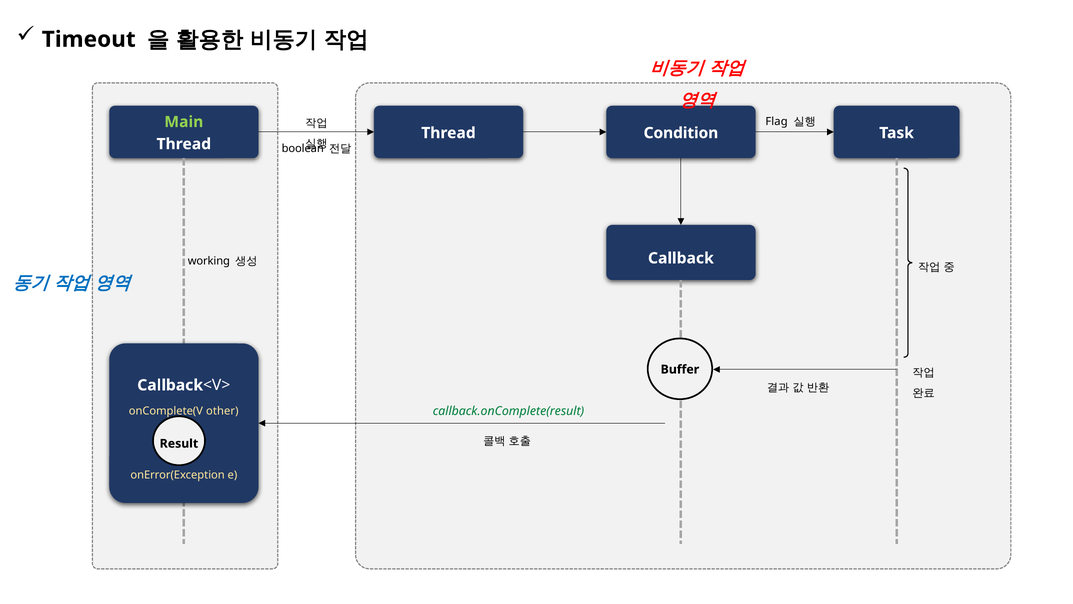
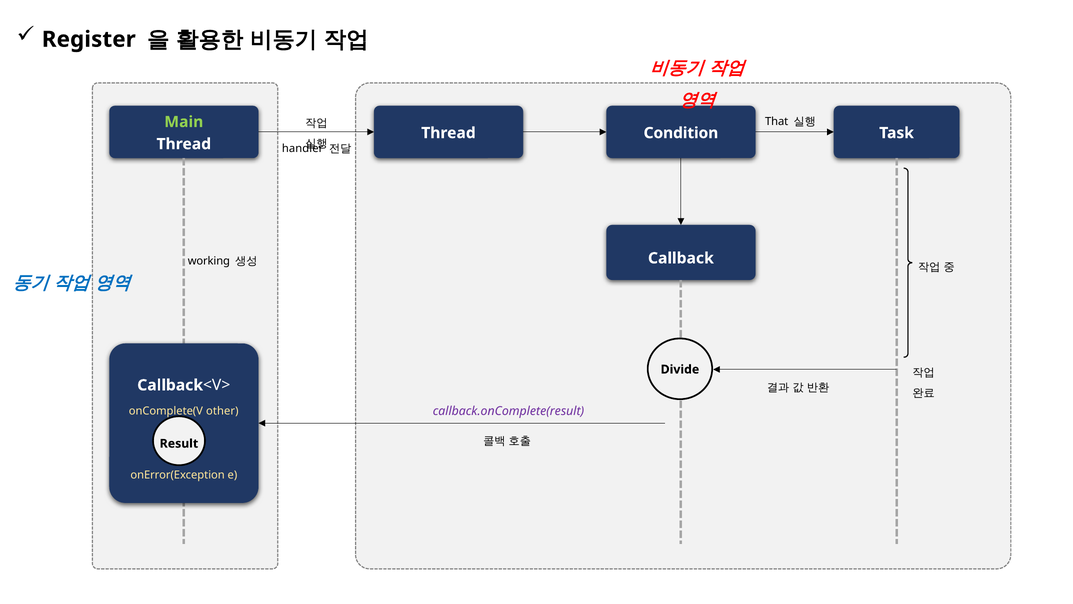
Timeout: Timeout -> Register
Flag: Flag -> That
boolean: boolean -> handler
Buffer: Buffer -> Divide
callback.onComplete(result colour: green -> purple
